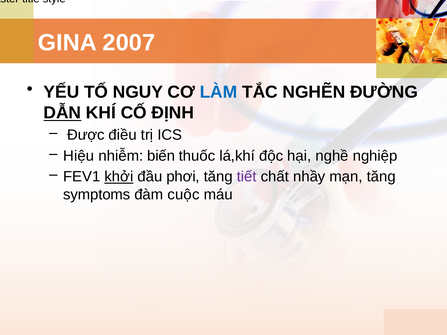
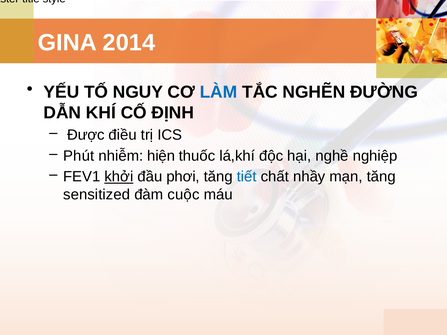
2007: 2007 -> 2014
DẪN underline: present -> none
Hiệu: Hiệu -> Phút
biến: biến -> hiện
tiết colour: purple -> blue
symptoms: symptoms -> sensitized
